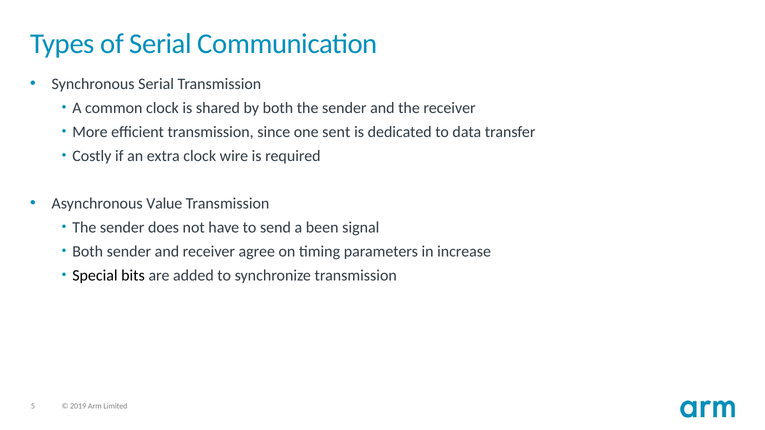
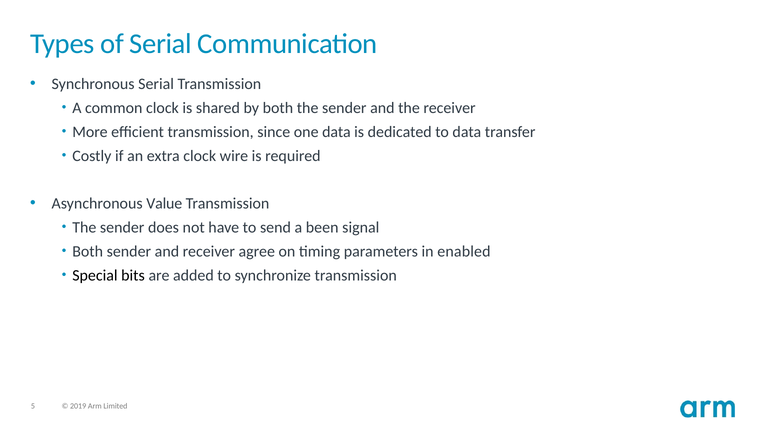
one sent: sent -> data
increase: increase -> enabled
